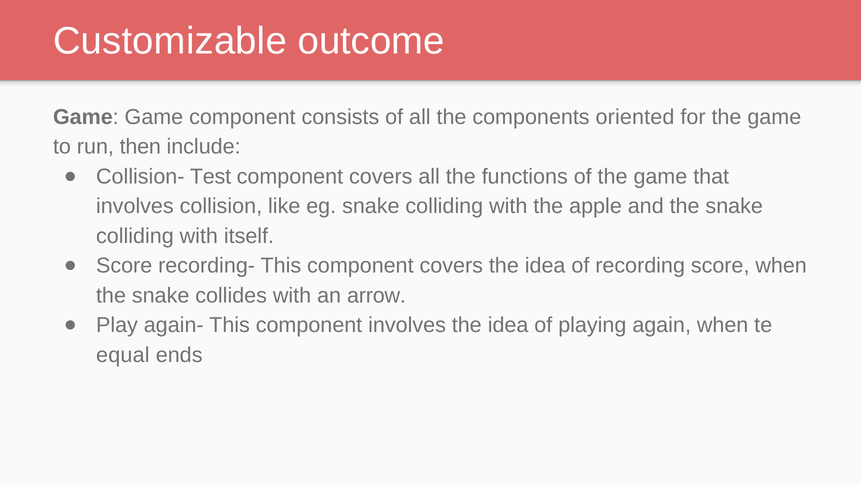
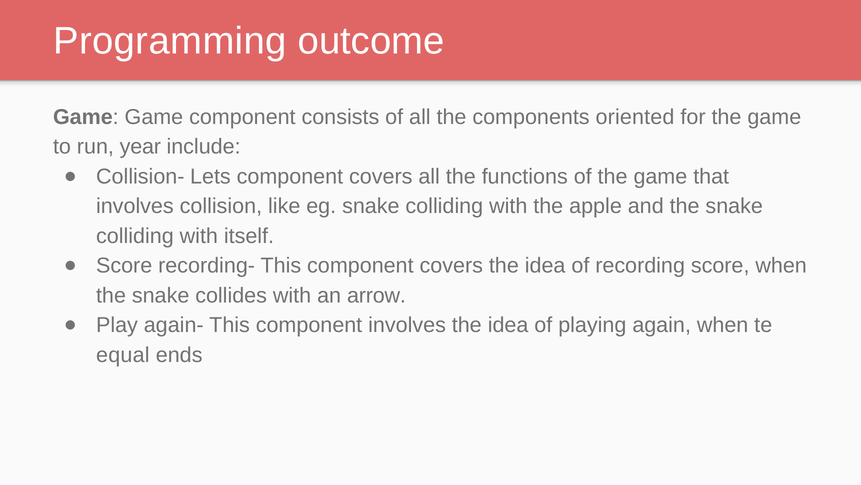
Customizable: Customizable -> Programming
then: then -> year
Test: Test -> Lets
